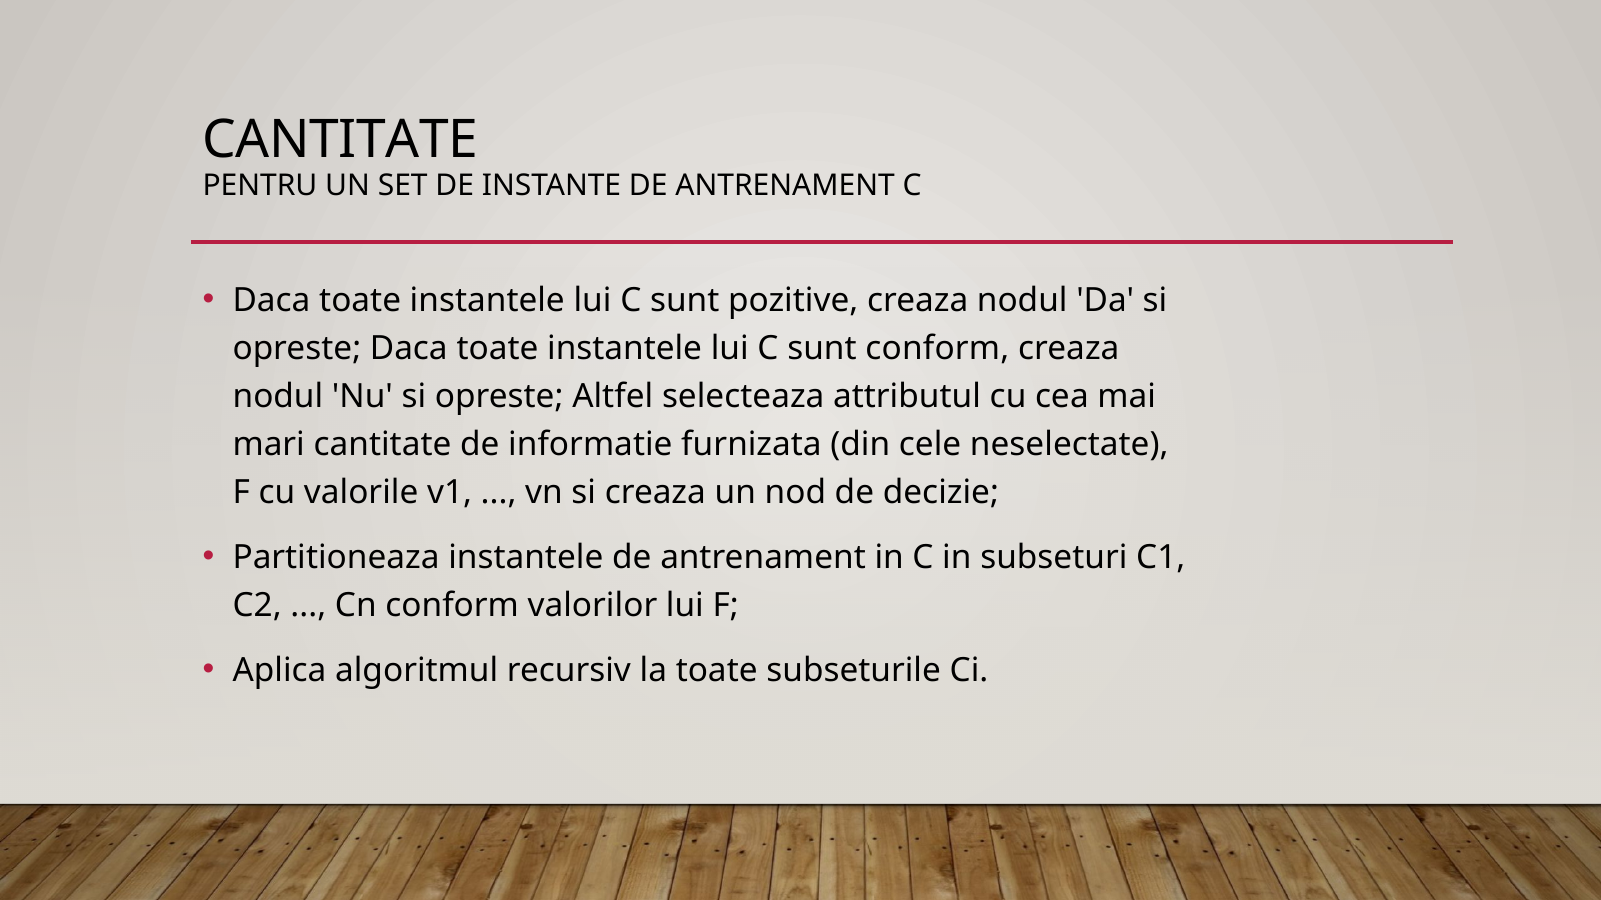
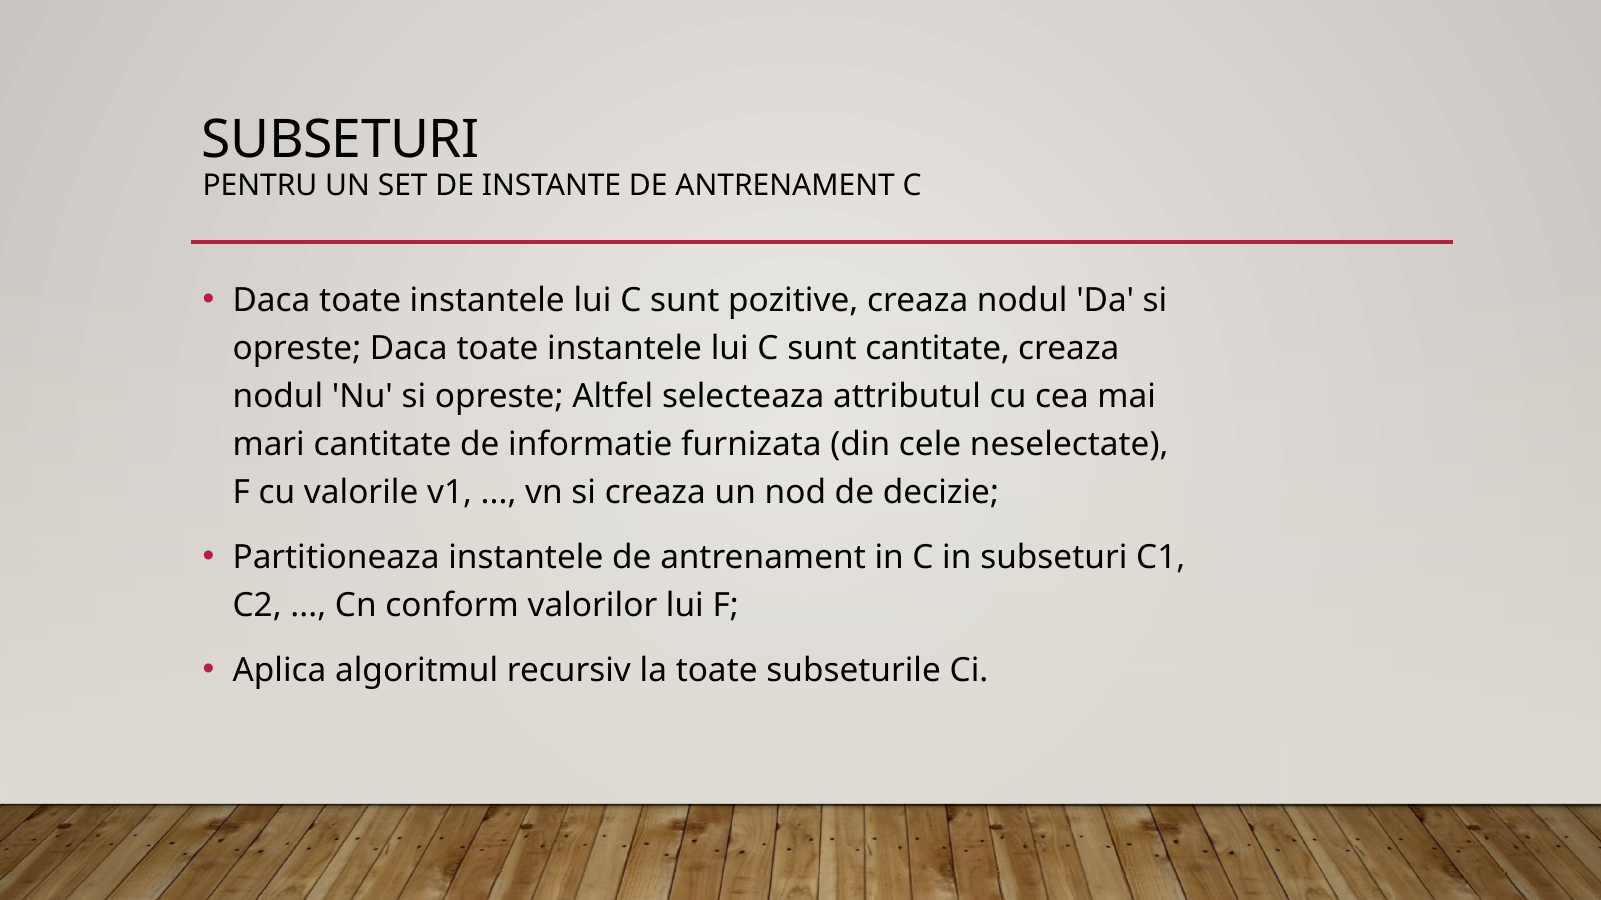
CANTITATE at (341, 140): CANTITATE -> SUBSETURI
sunt conform: conform -> cantitate
